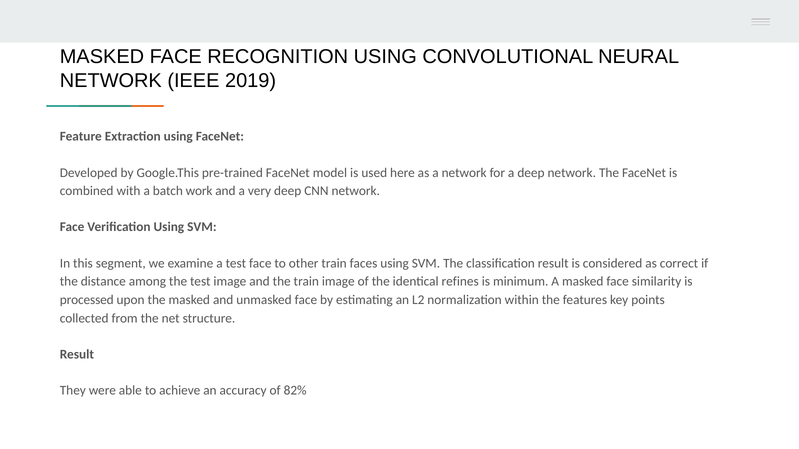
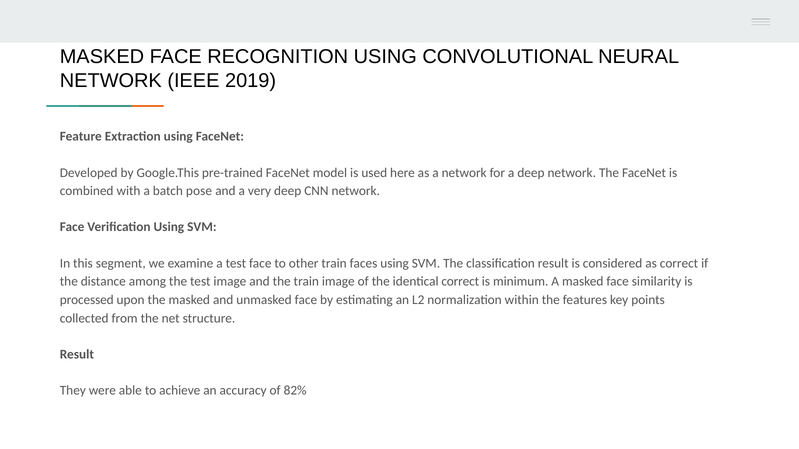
work: work -> pose
identical refines: refines -> correct
